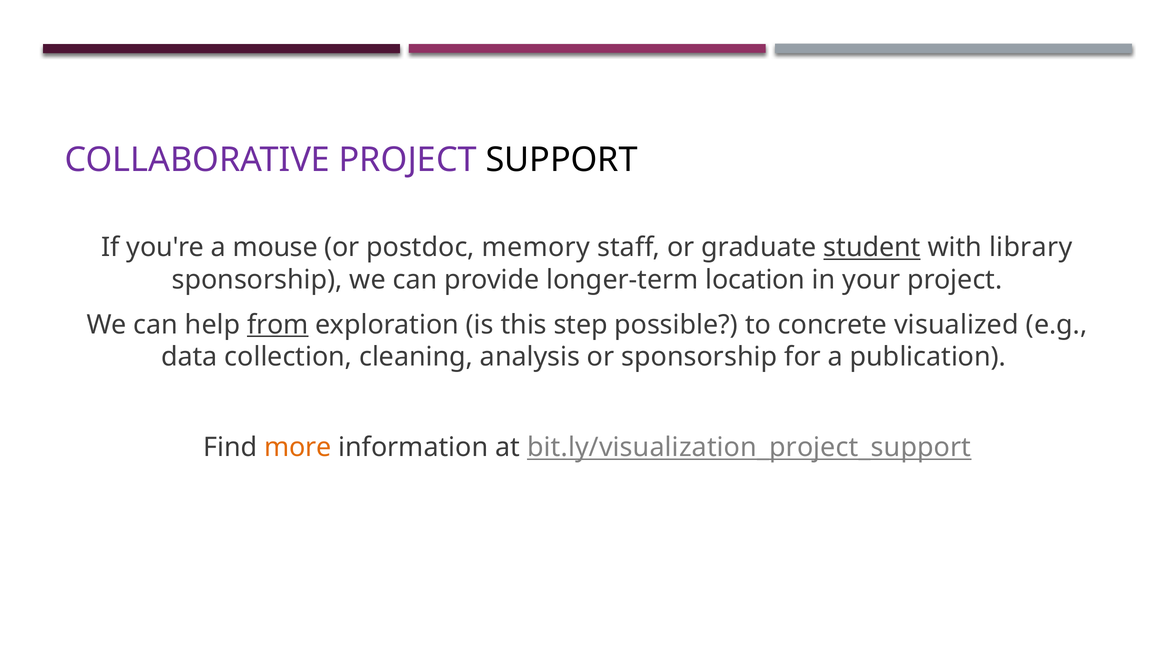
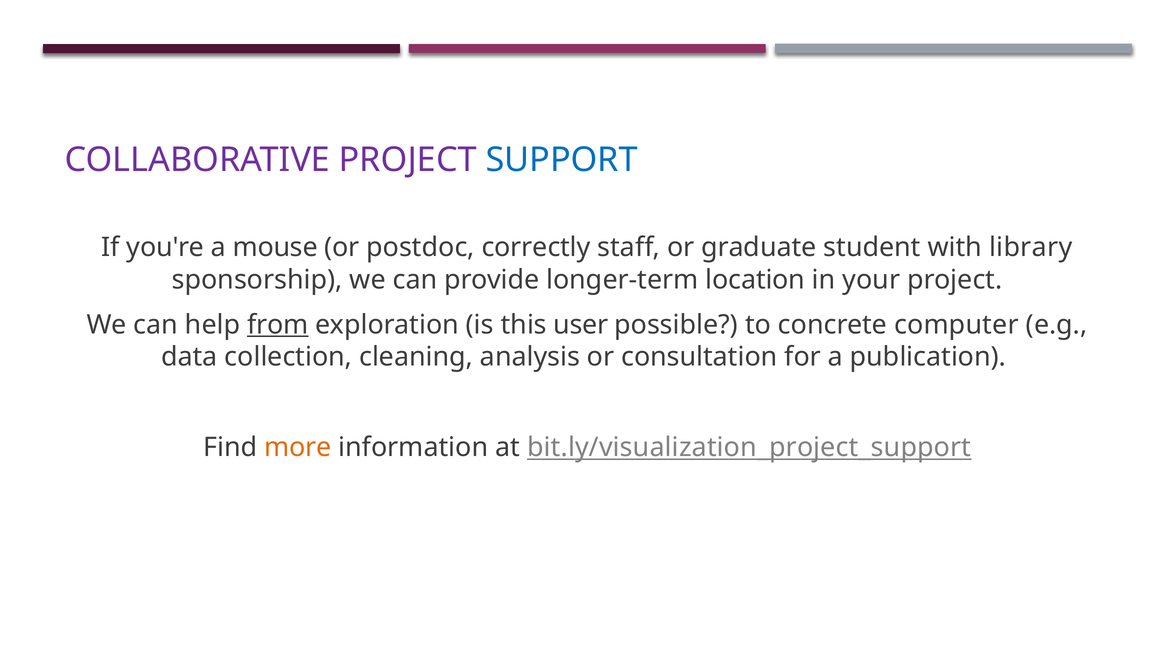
SUPPORT colour: black -> blue
memory: memory -> correctly
student underline: present -> none
step: step -> user
visualized: visualized -> computer
or sponsorship: sponsorship -> consultation
